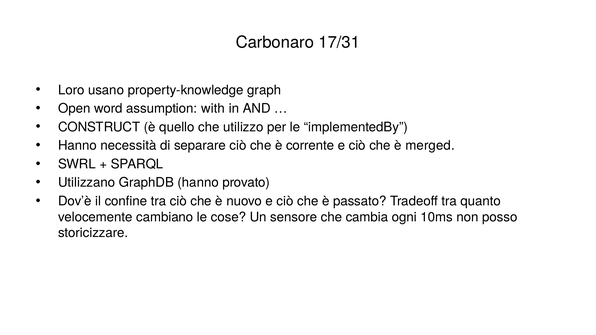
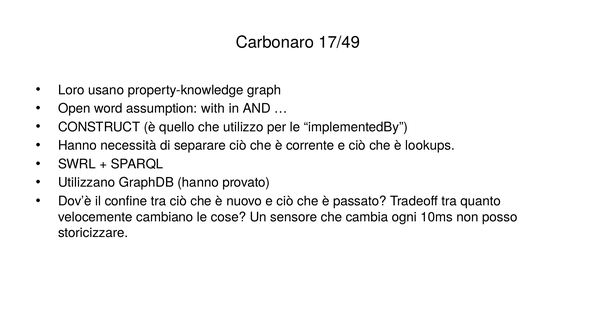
17/31: 17/31 -> 17/49
merged: merged -> lookups
